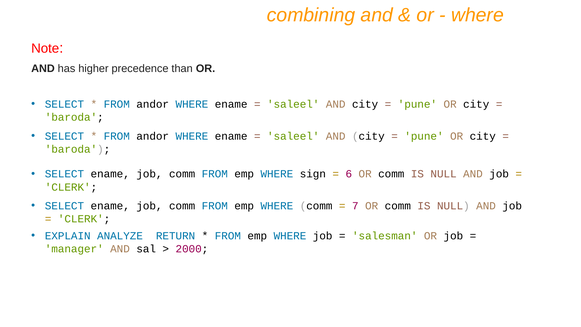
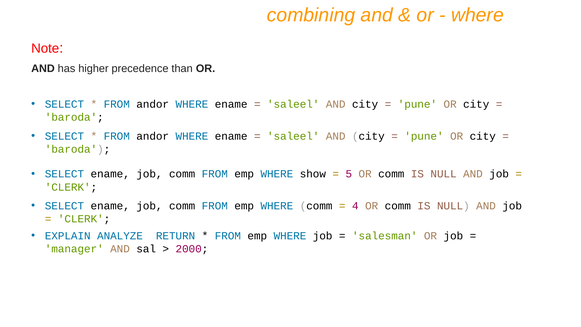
sign: sign -> show
6: 6 -> 5
7: 7 -> 4
